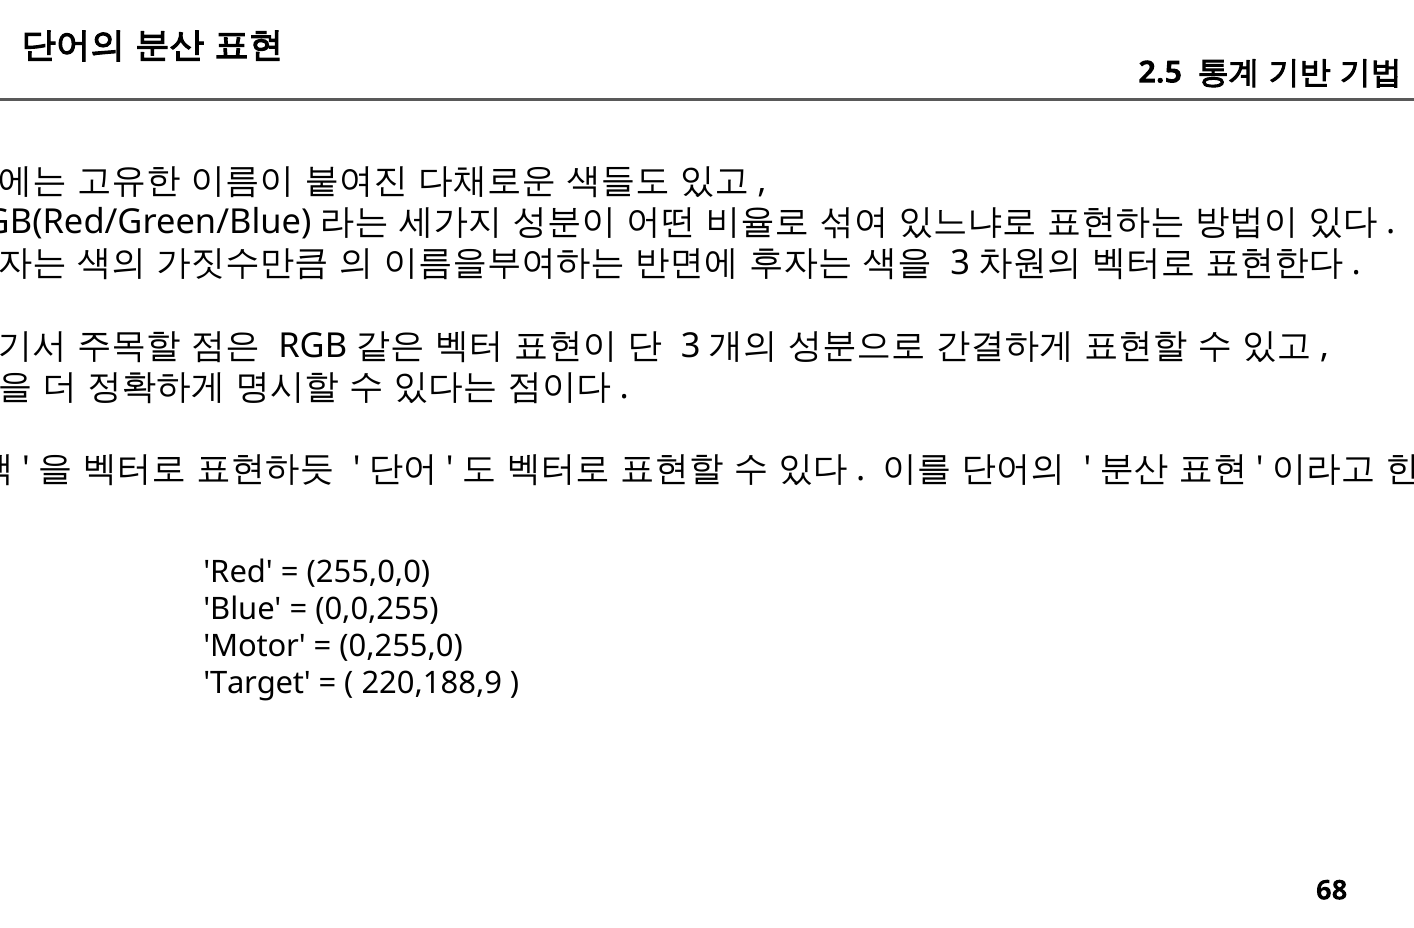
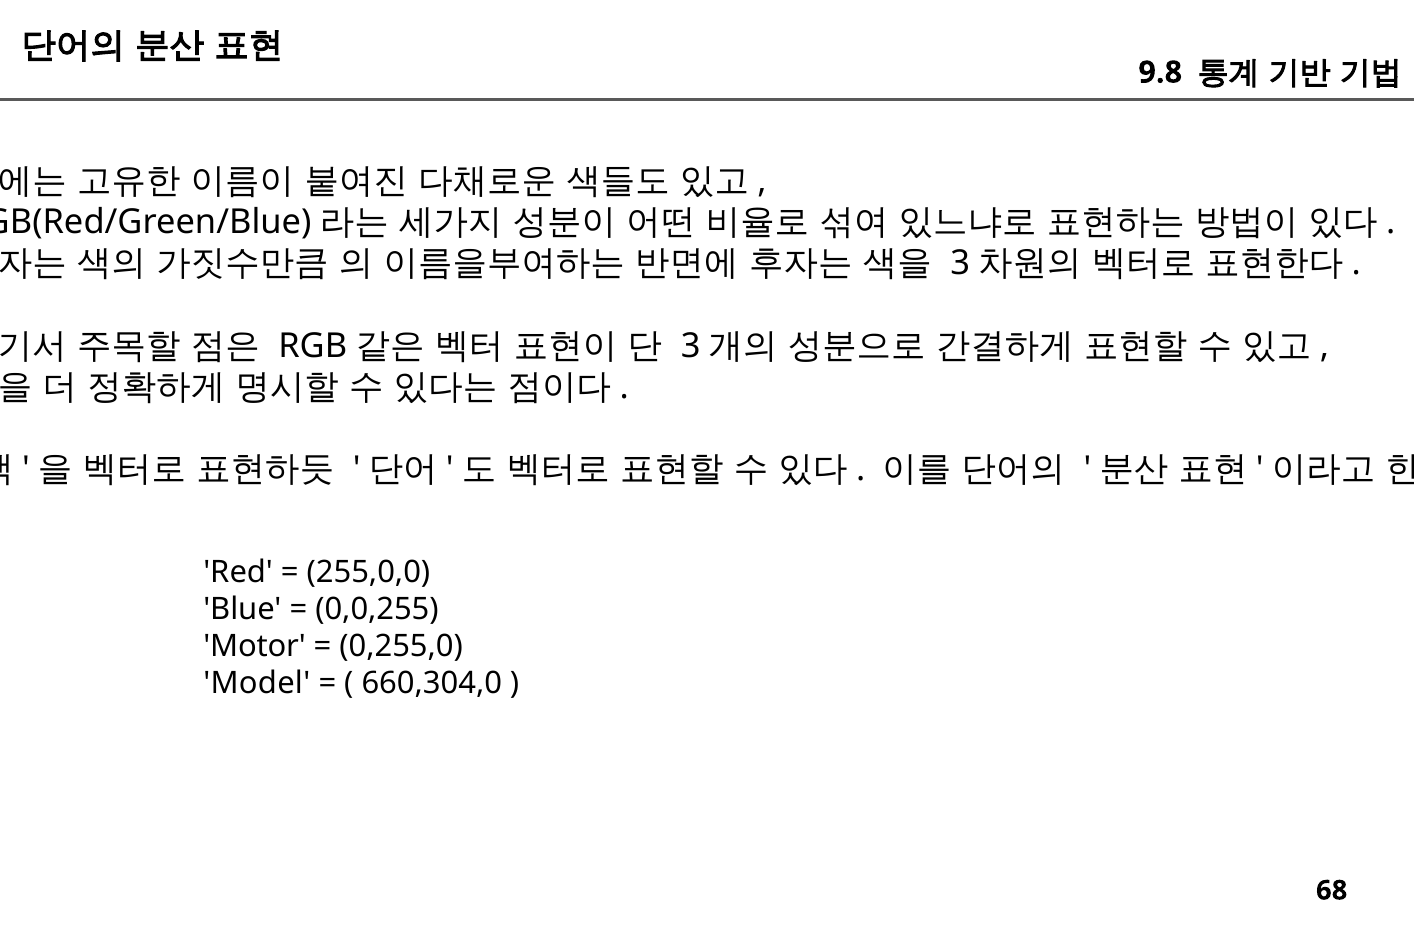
2.5: 2.5 -> 9.8
Target: Target -> Model
220,188,9: 220,188,9 -> 660,304,0
